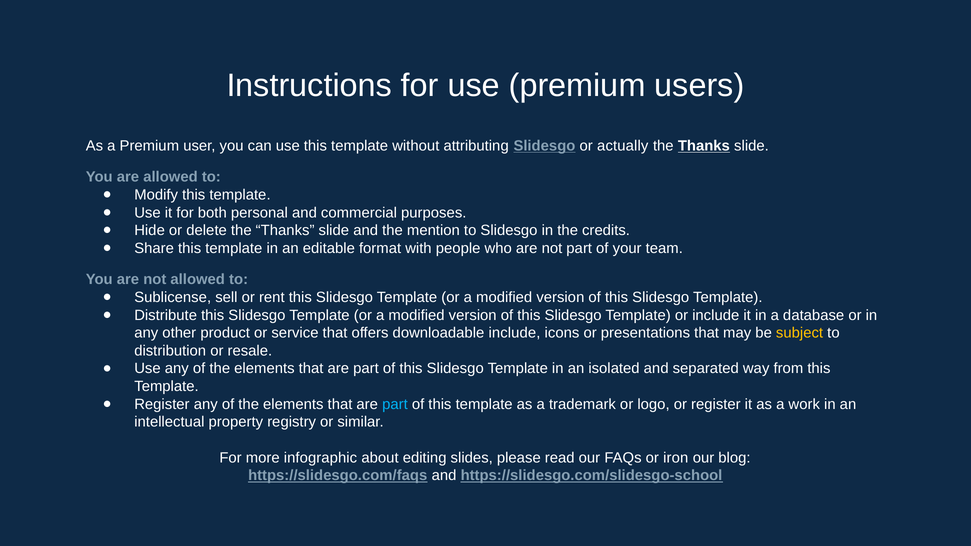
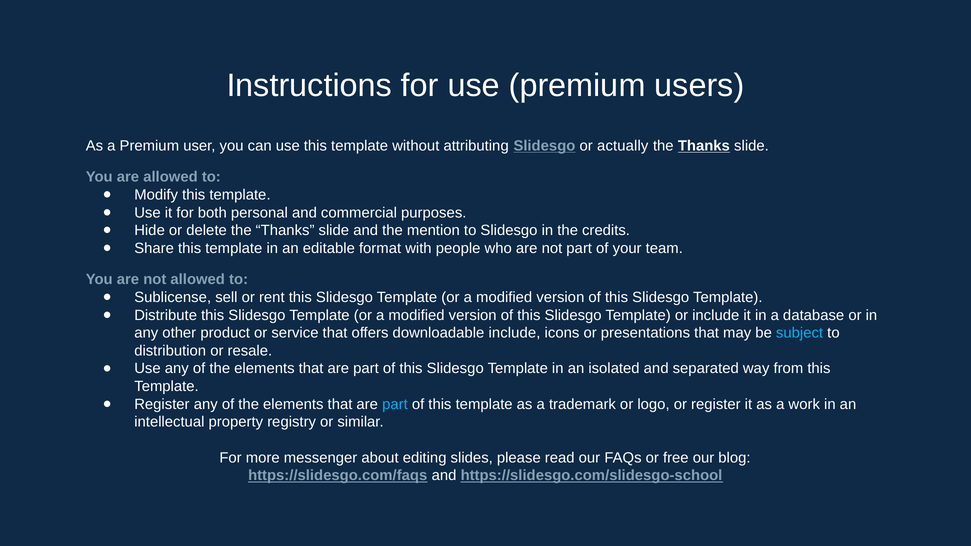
subject colour: yellow -> light blue
infographic: infographic -> messenger
iron: iron -> free
